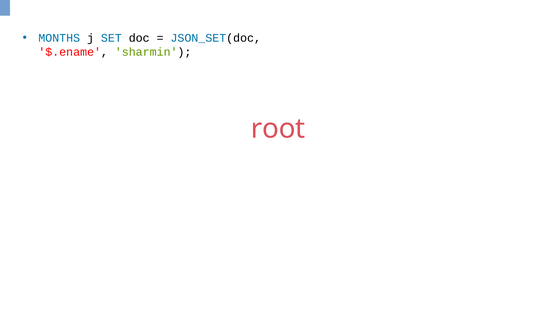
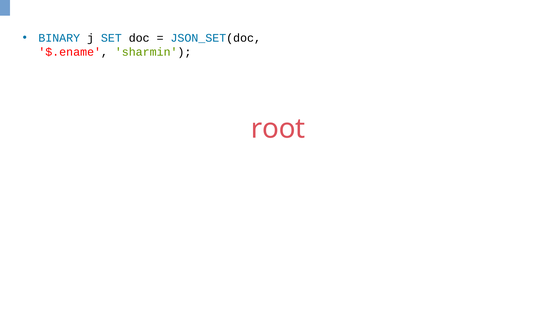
MONTHS: MONTHS -> BINARY
